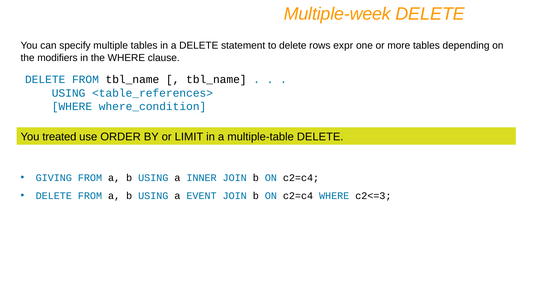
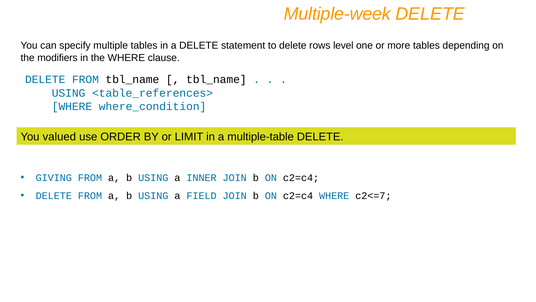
expr: expr -> level
treated: treated -> valued
EVENT: EVENT -> FIELD
c2<=3: c2<=3 -> c2<=7
